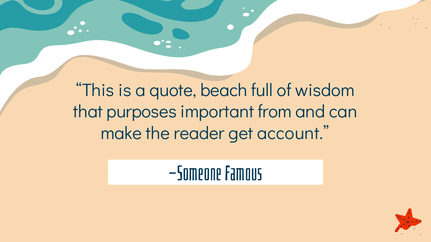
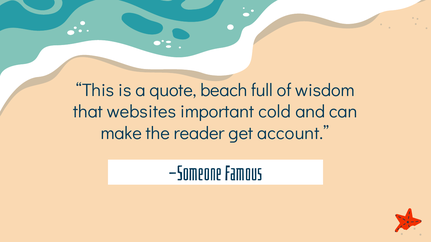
purposes: purposes -> websites
from: from -> cold
